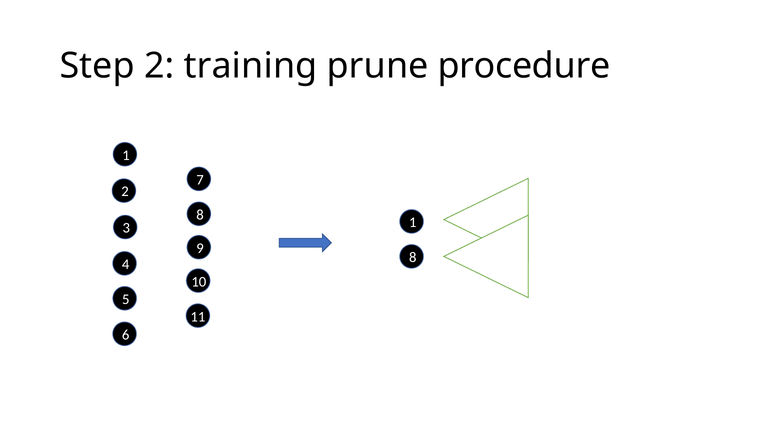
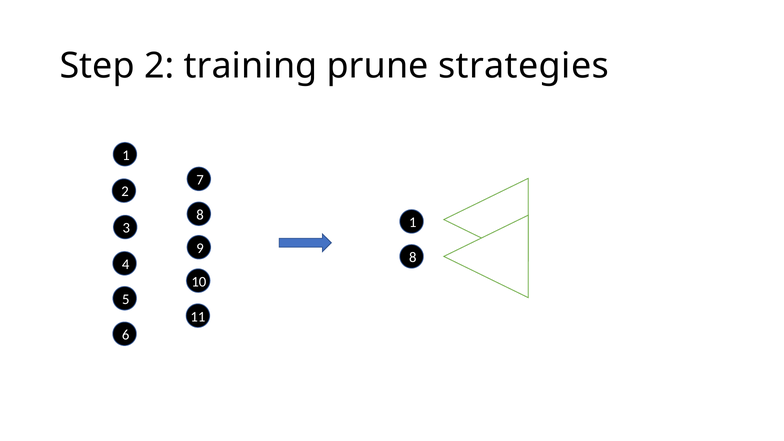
procedure: procedure -> strategies
